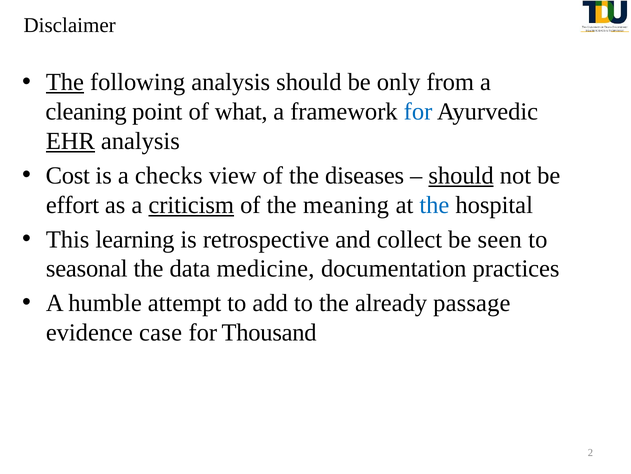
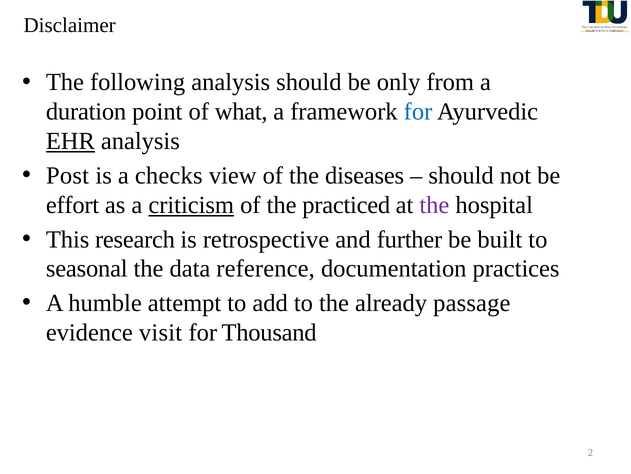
The at (65, 82) underline: present -> none
cleaning: cleaning -> duration
Cost: Cost -> Post
should at (461, 175) underline: present -> none
meaning: meaning -> practiced
the at (434, 205) colour: blue -> purple
learning: learning -> research
collect: collect -> further
seen: seen -> built
medicine: medicine -> reference
case: case -> visit
